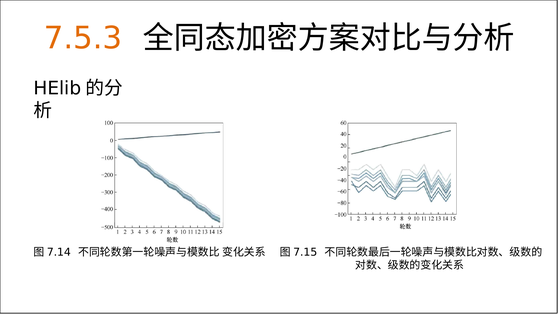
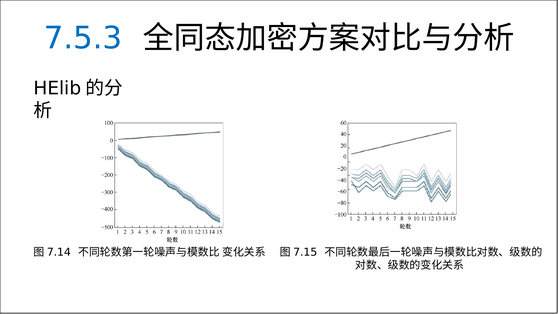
7.5.3 colour: orange -> blue
